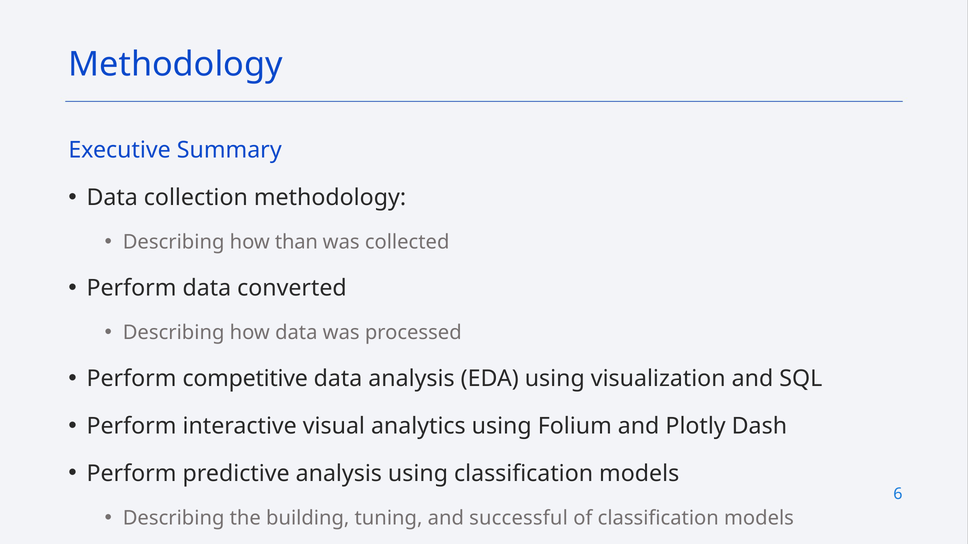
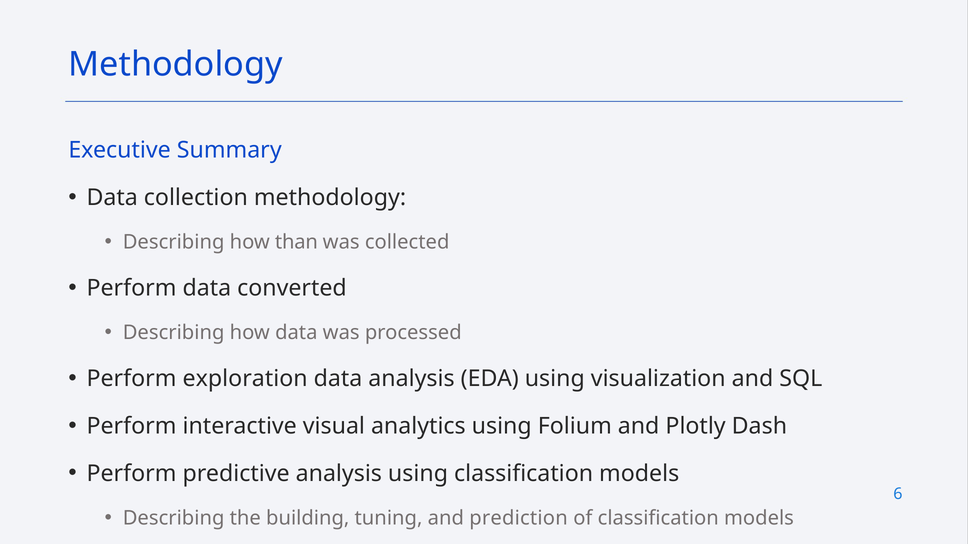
competitive: competitive -> exploration
successful: successful -> prediction
